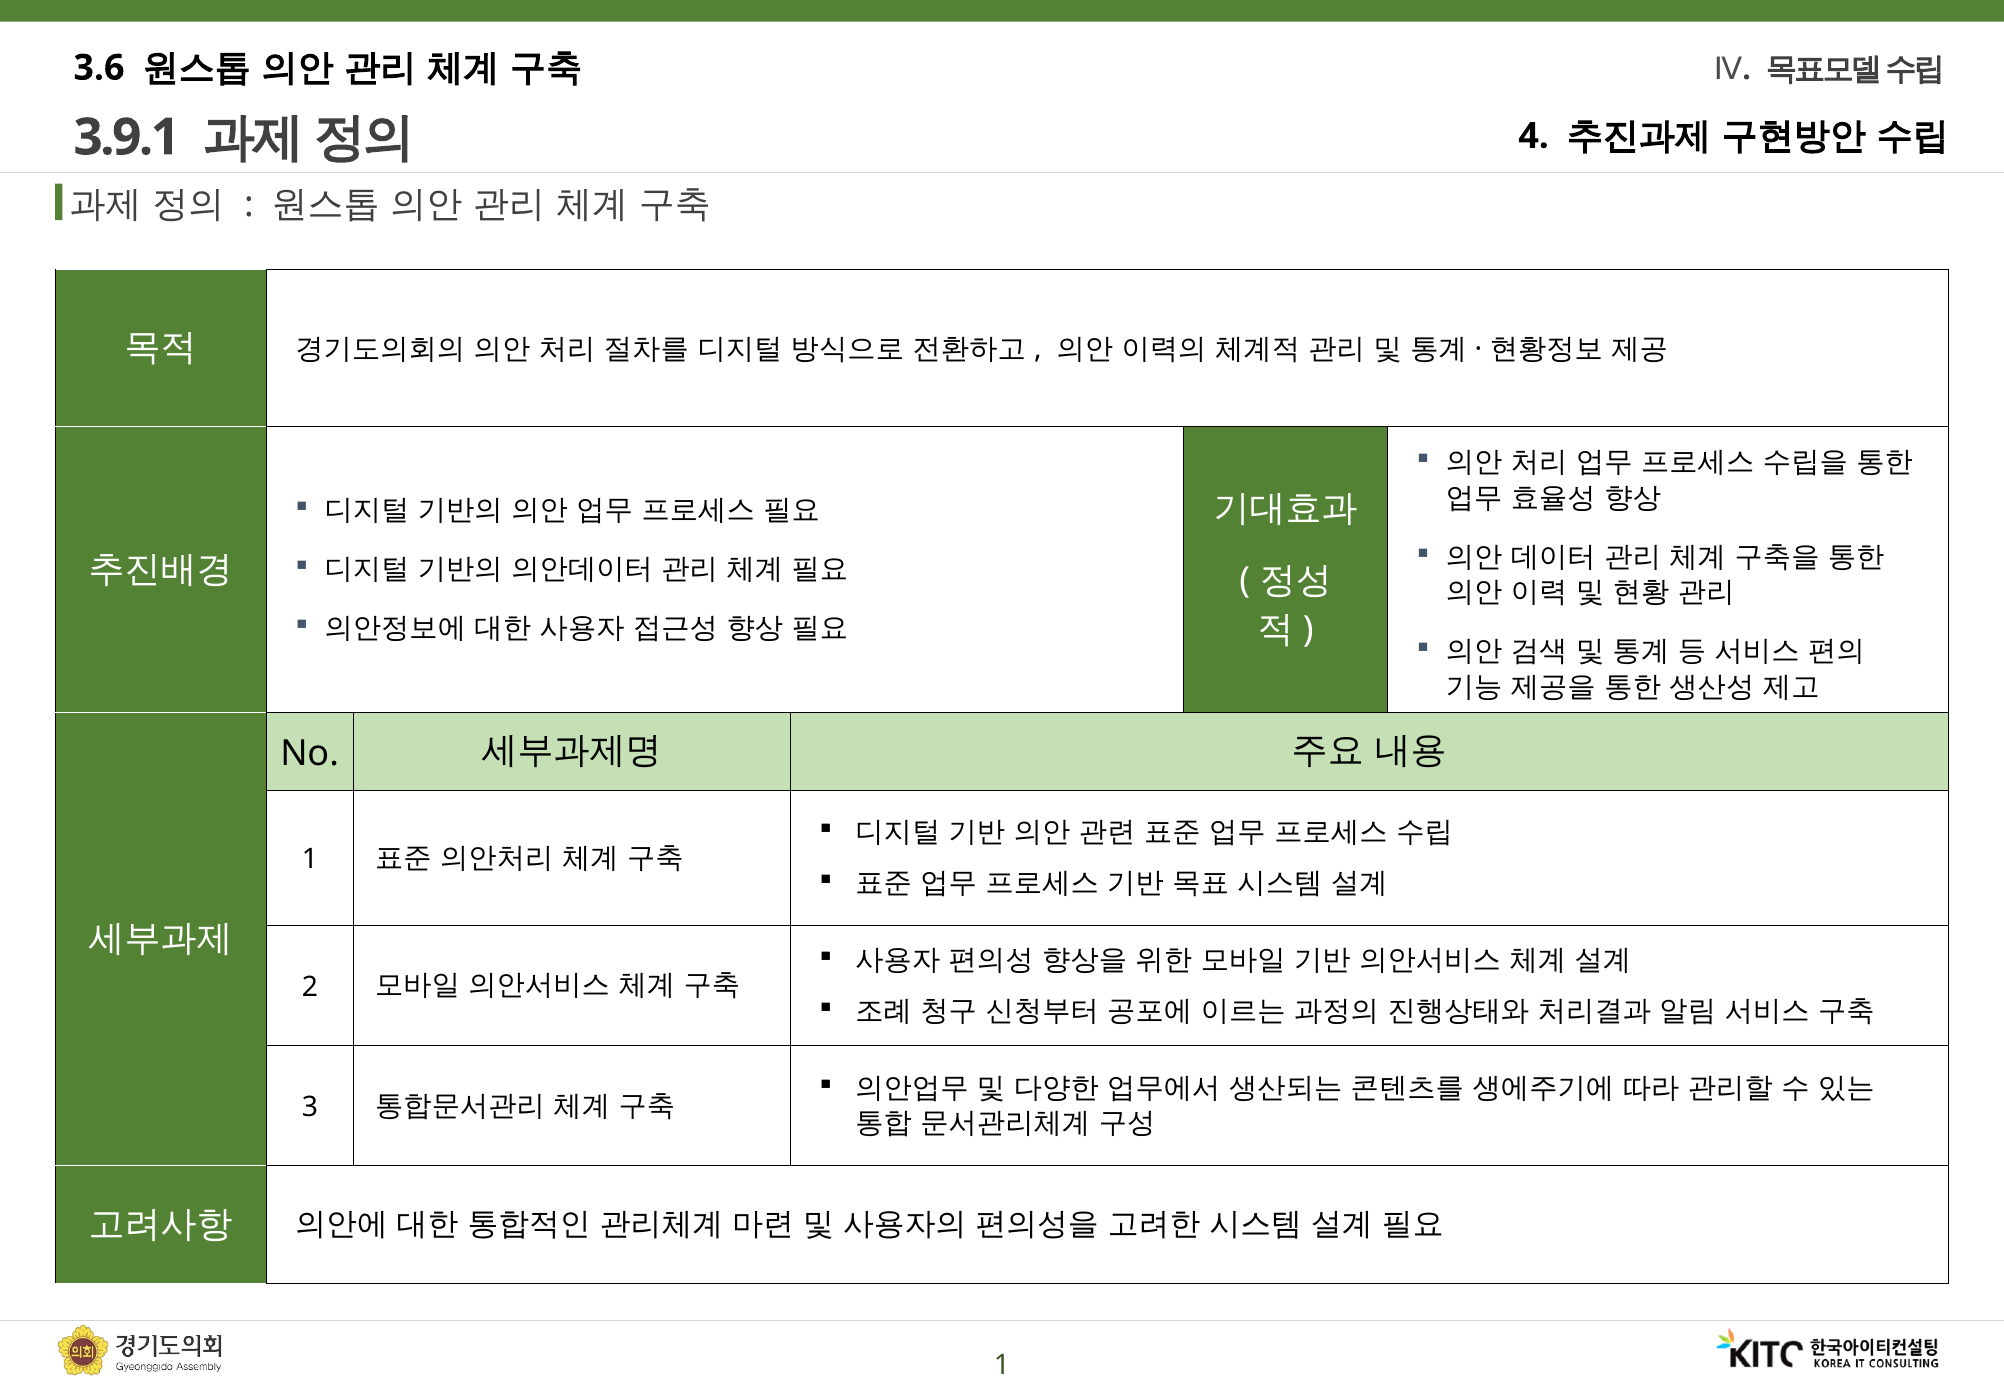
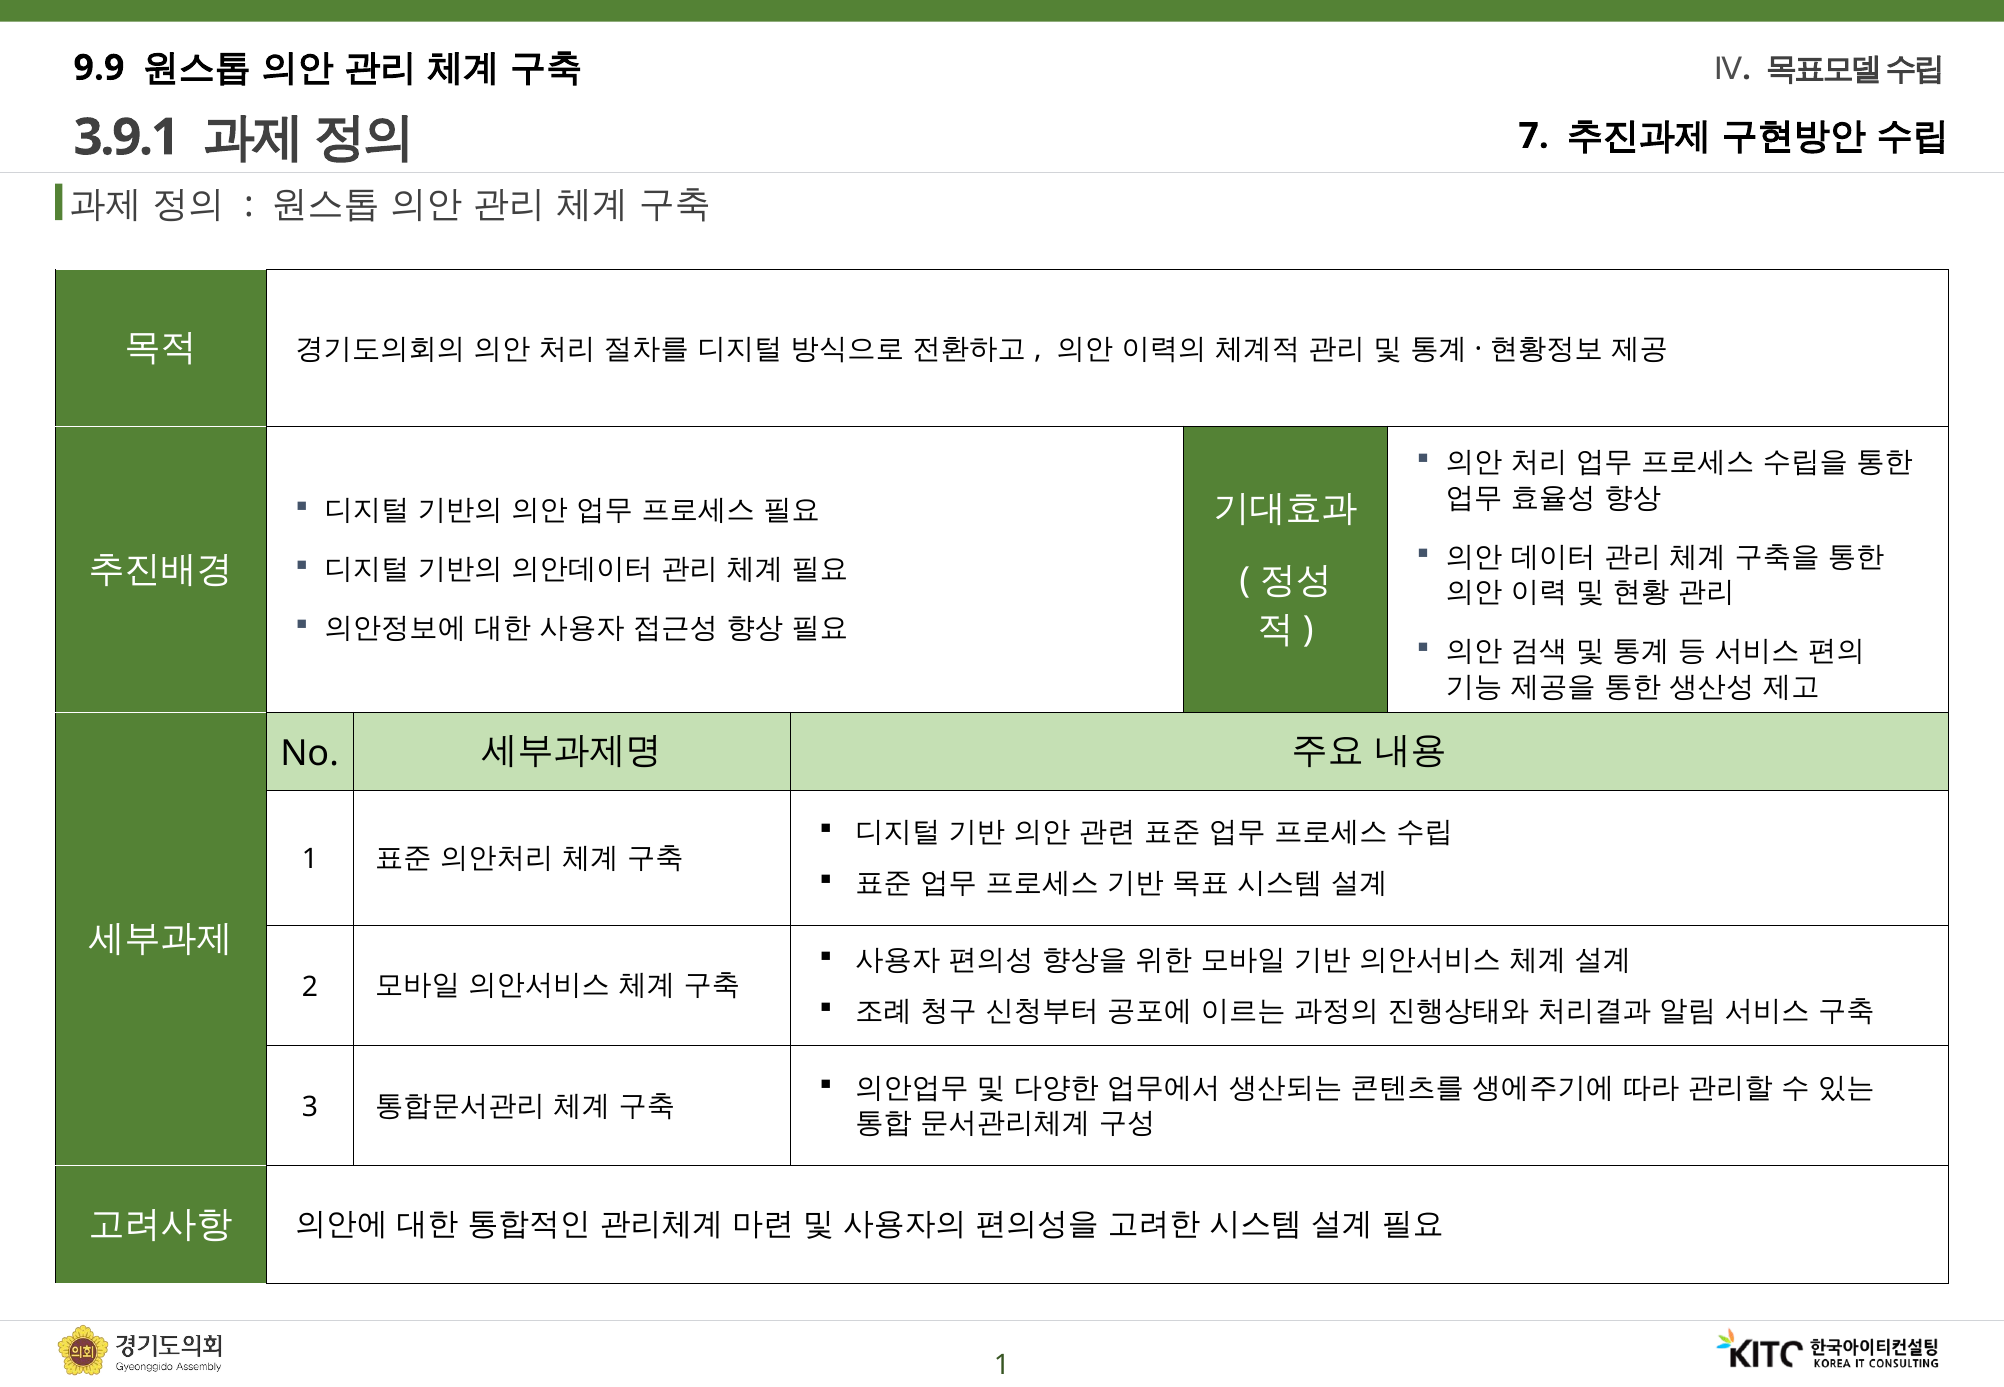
3.6: 3.6 -> 9.9
4: 4 -> 7
